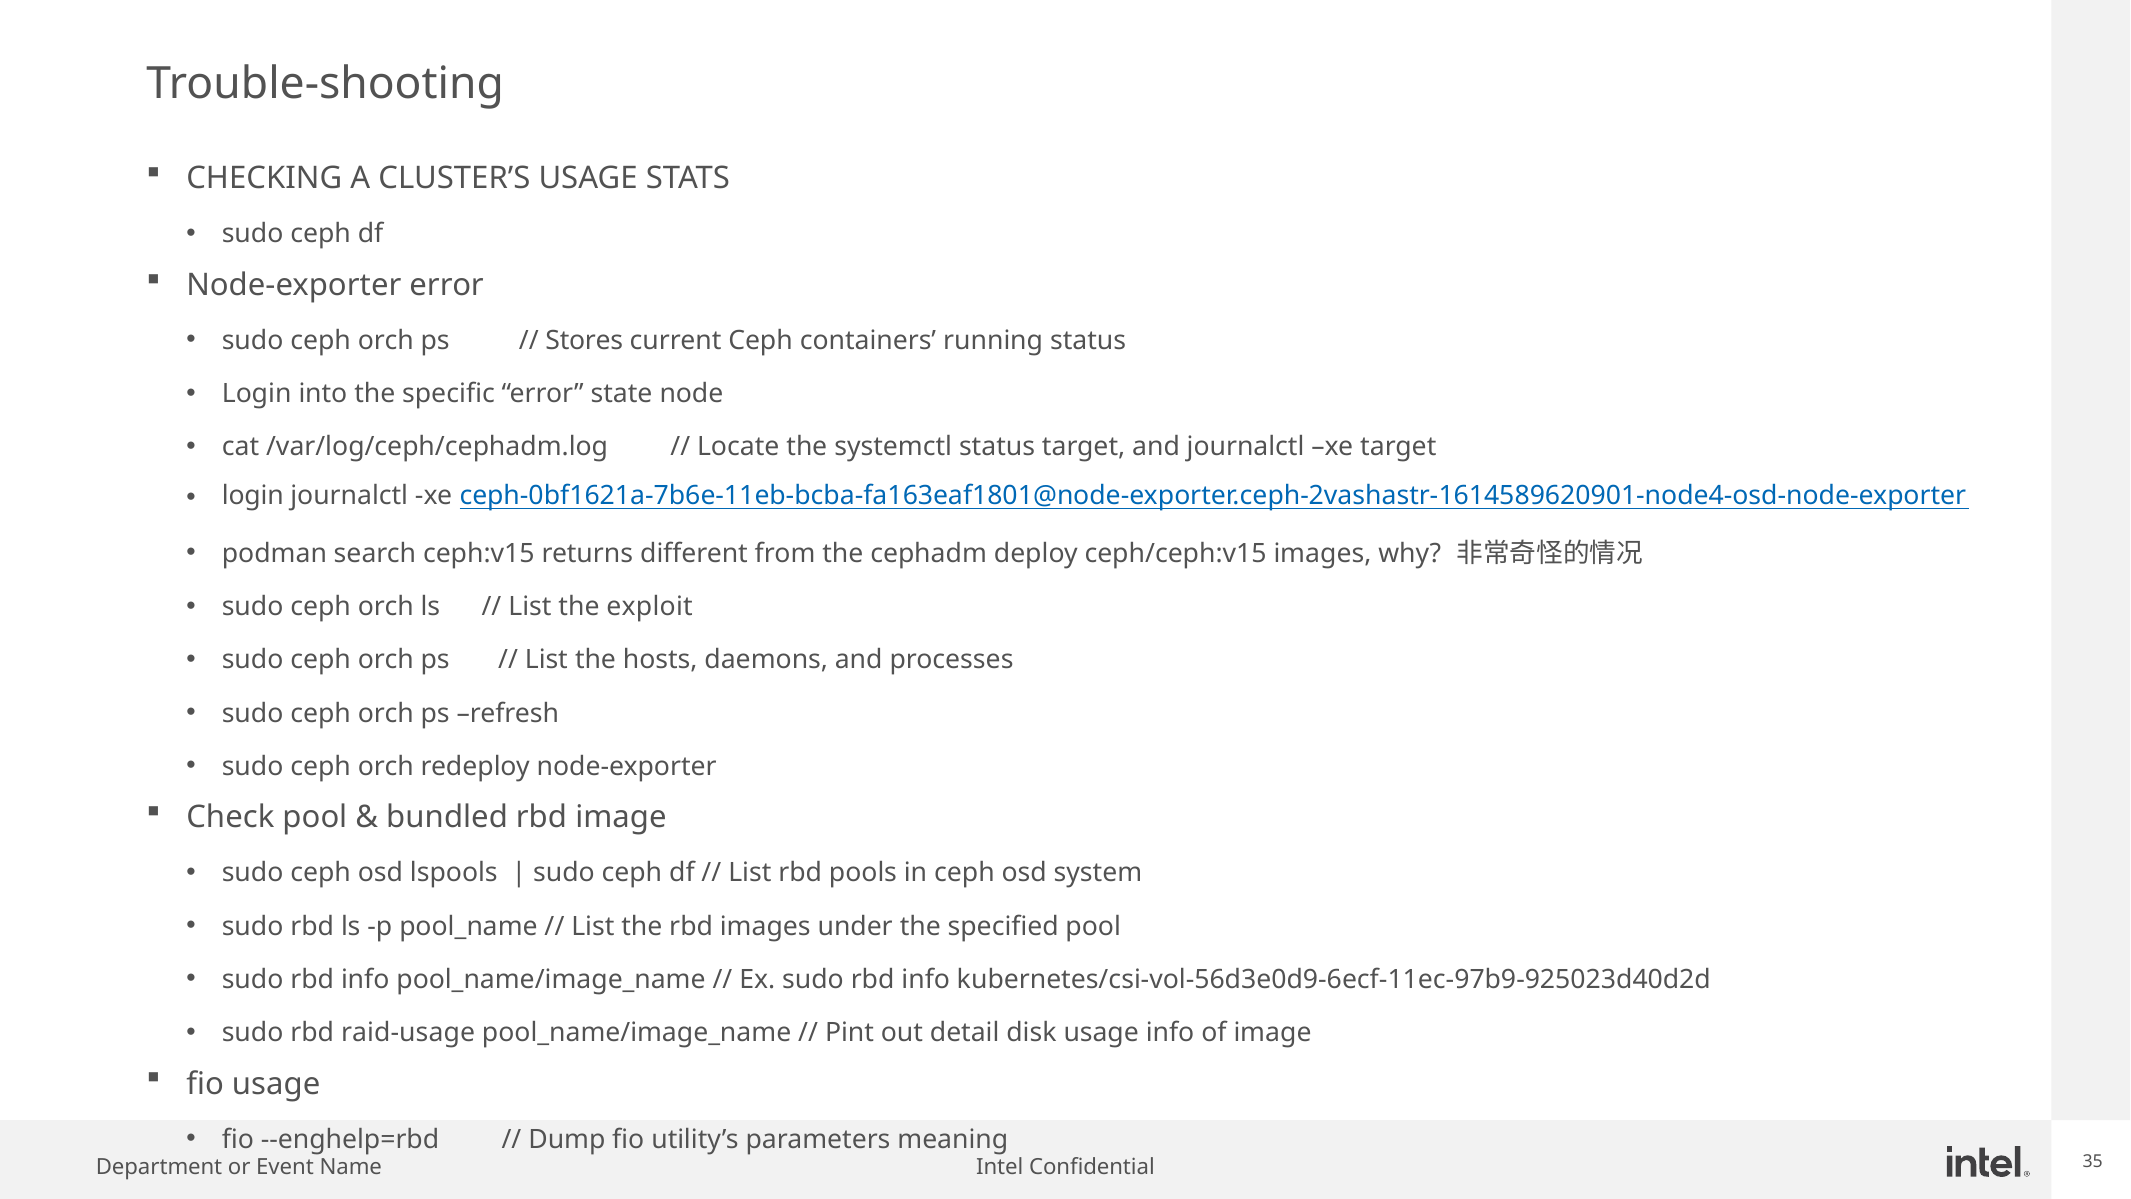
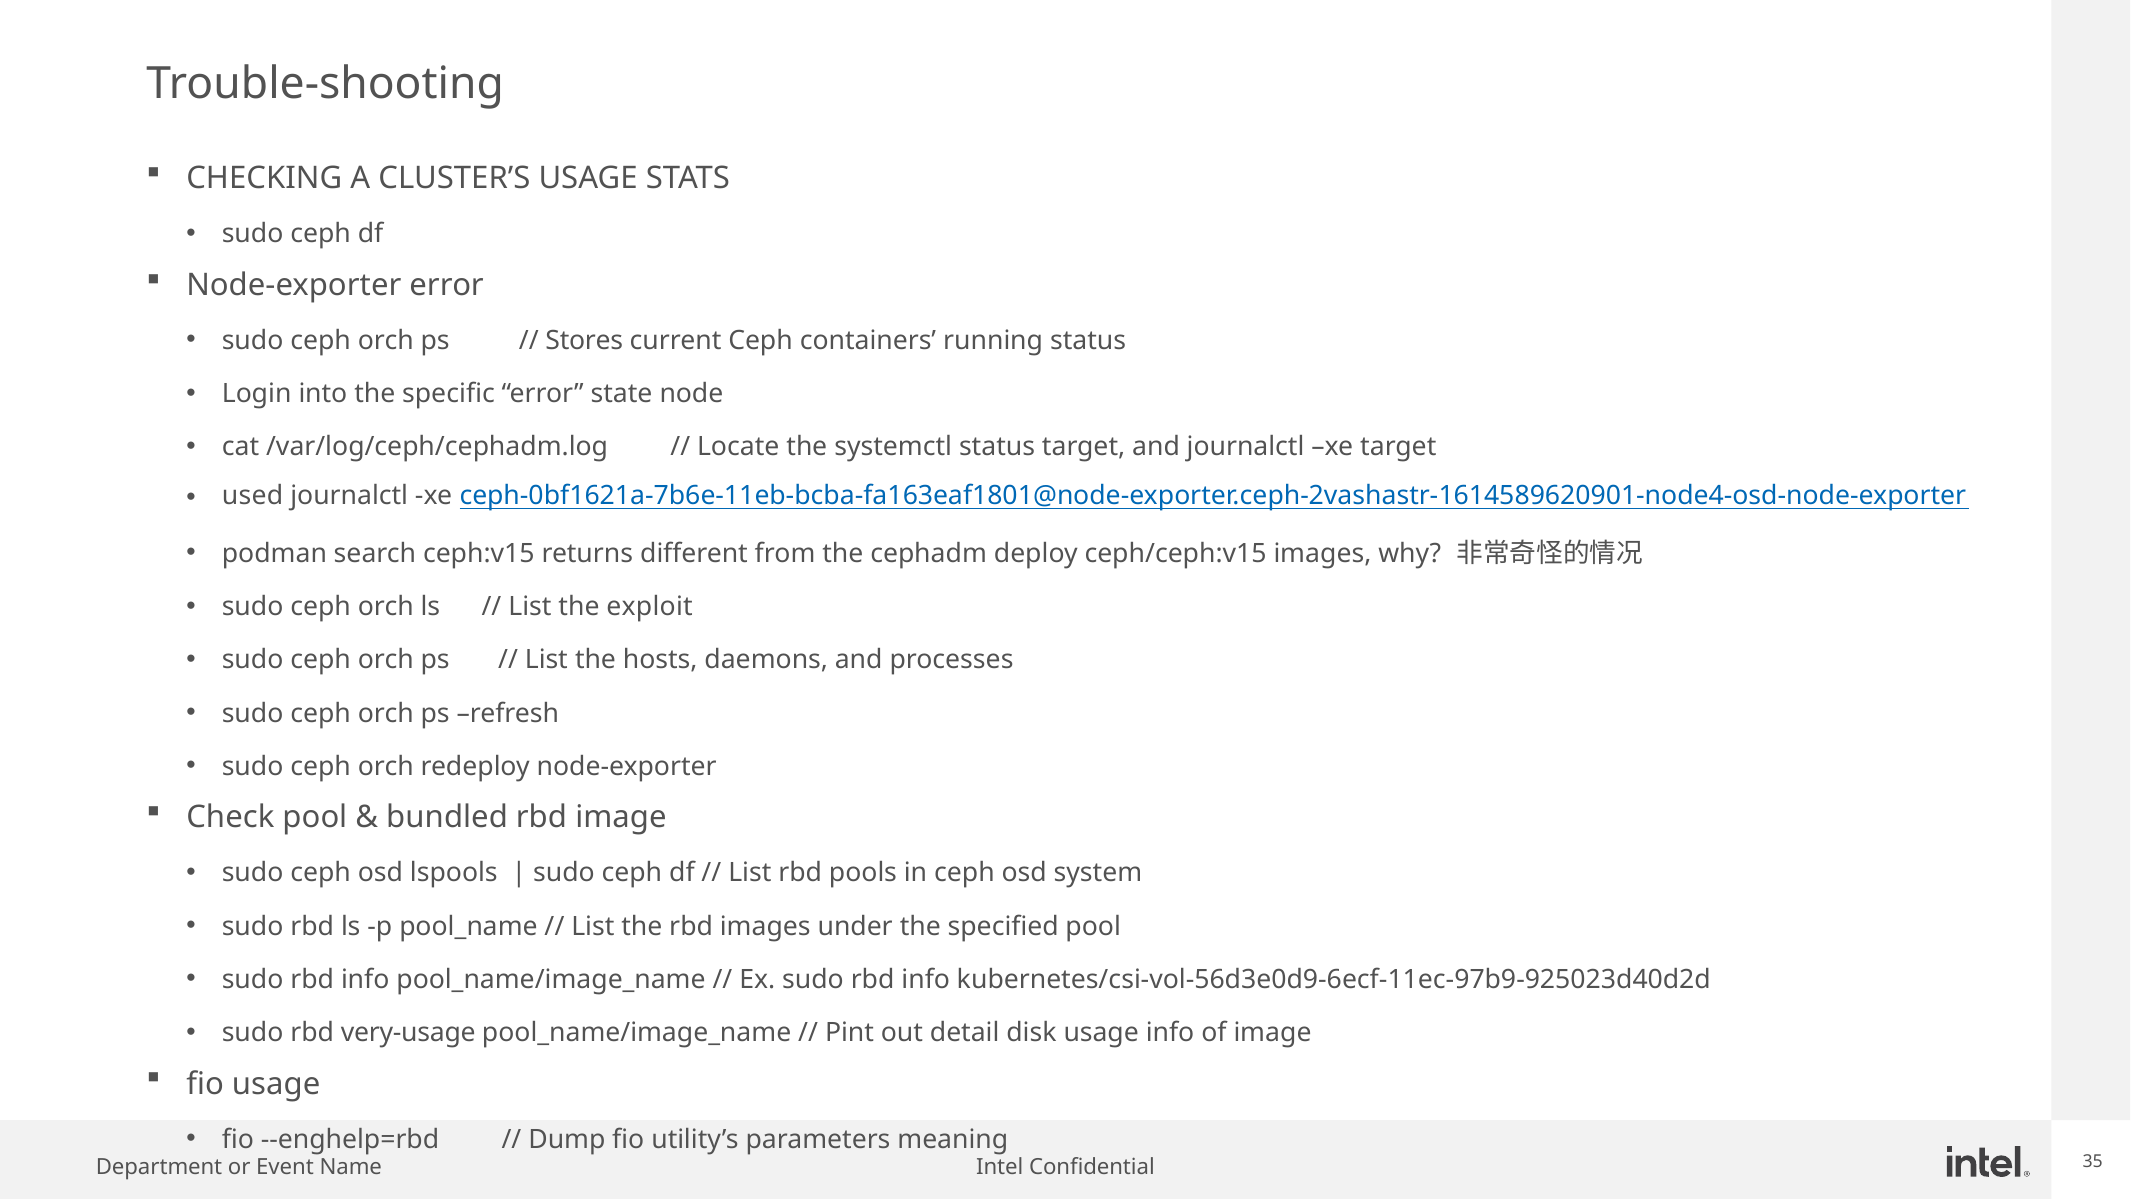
login at (253, 496): login -> used
raid-usage: raid-usage -> very-usage
